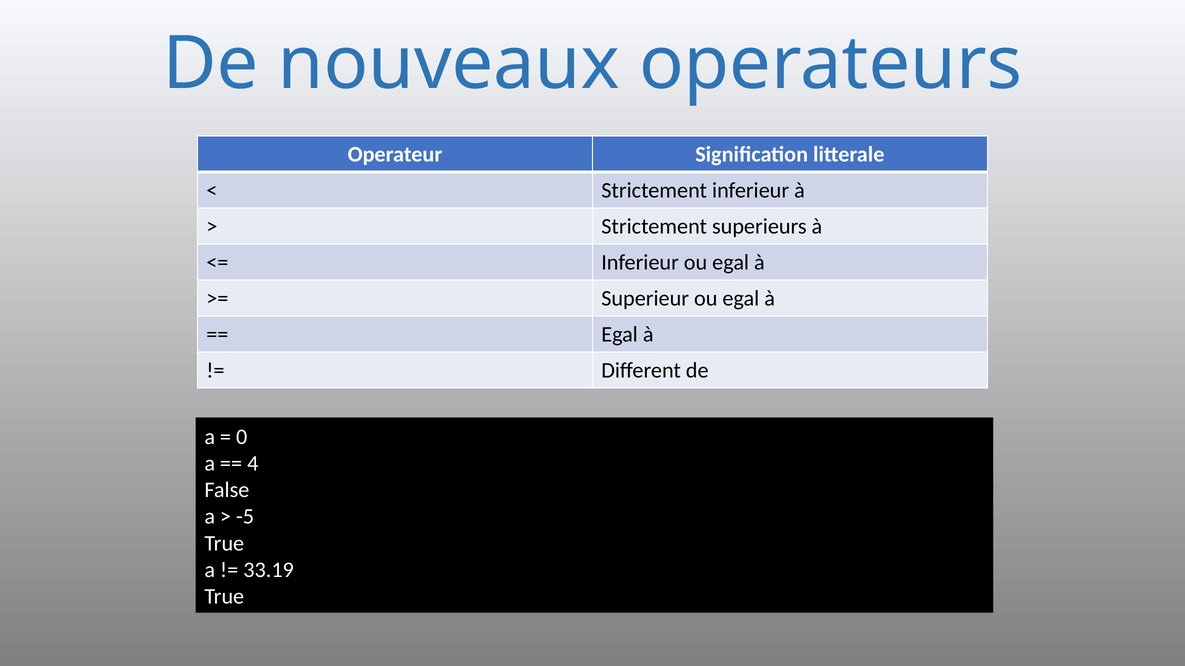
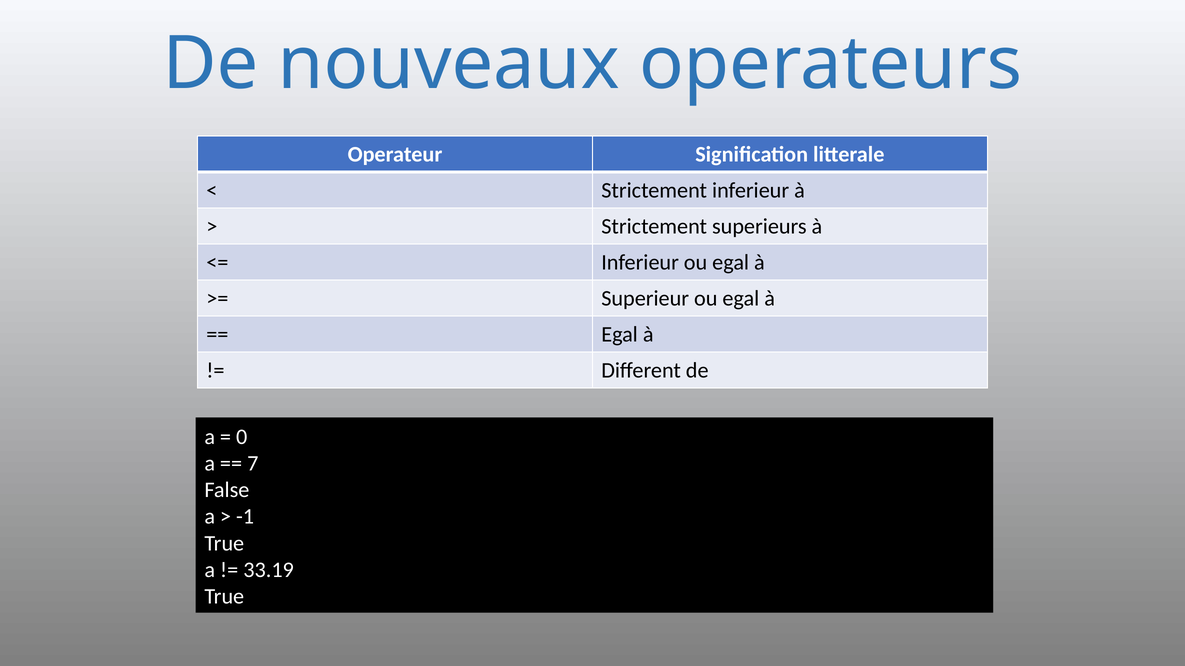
4: 4 -> 7
-5: -5 -> -1
